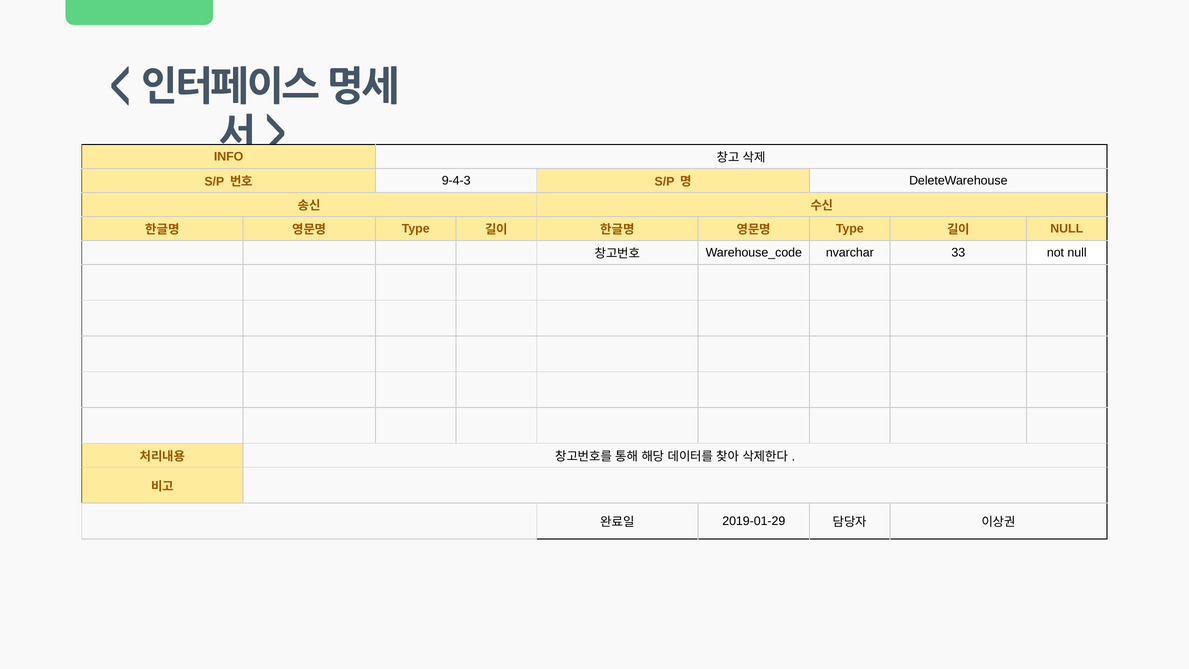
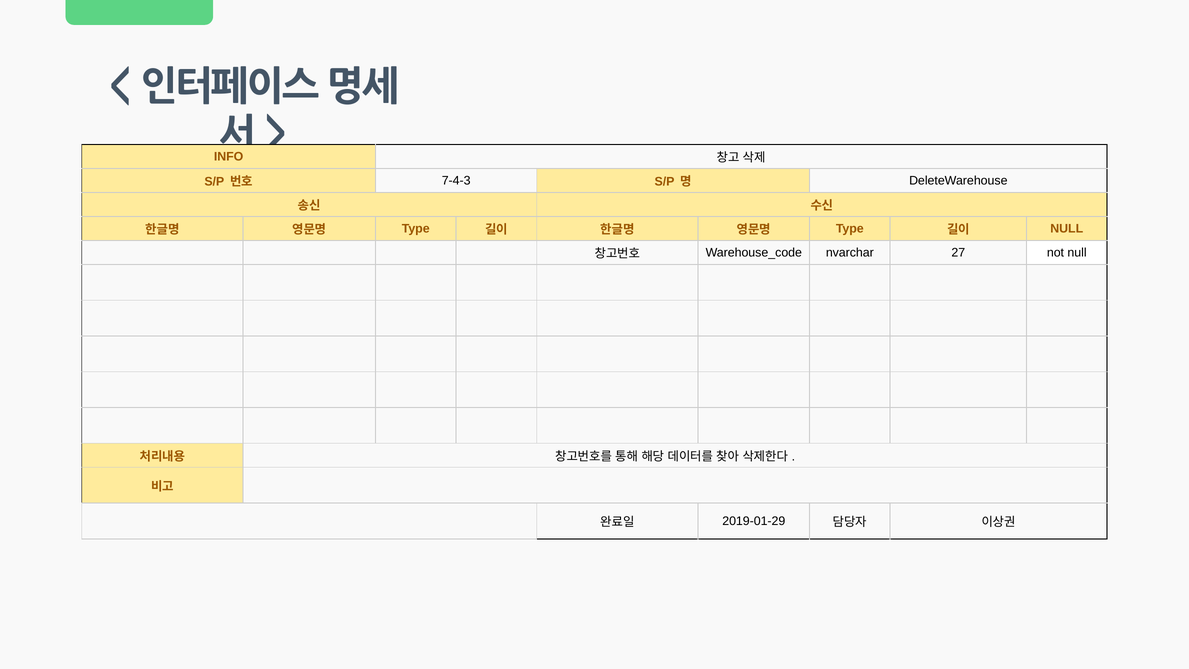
9-4-3: 9-4-3 -> 7-4-3
33: 33 -> 27
